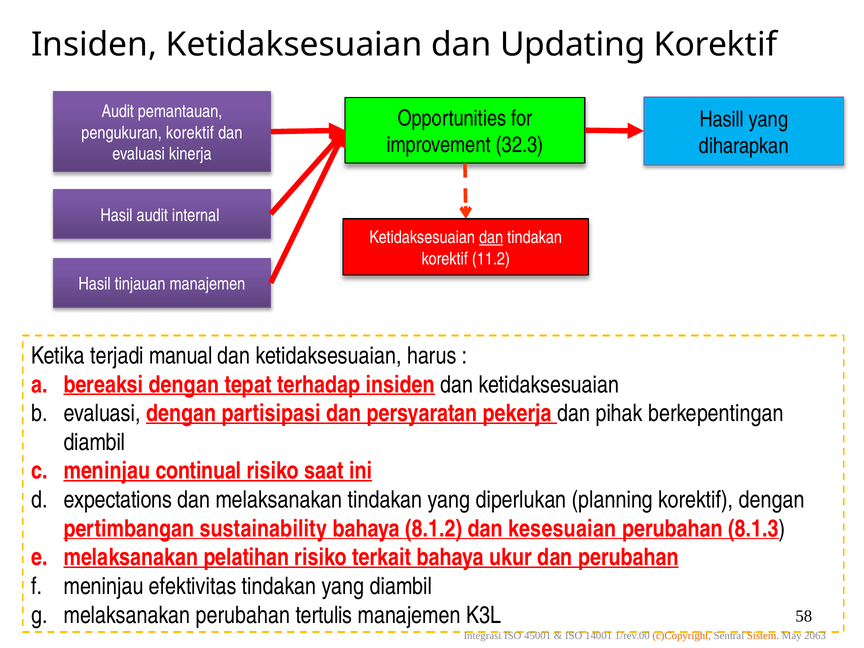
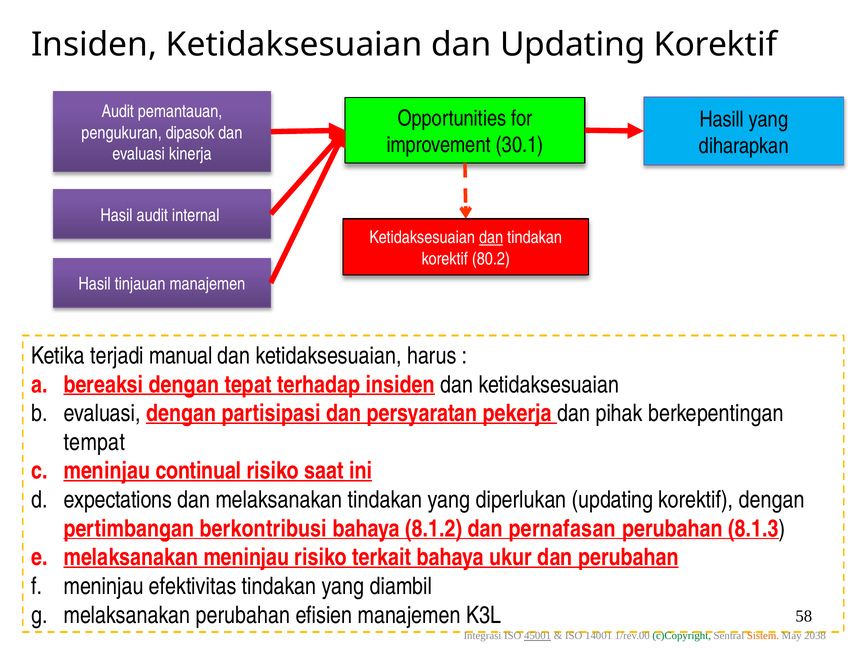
pengukuran korektif: korektif -> dipasok
32.3: 32.3 -> 30.1
11.2: 11.2 -> 80.2
diambil at (94, 442): diambil -> tempat
diperlukan planning: planning -> updating
sustainability: sustainability -> berkontribusi
kesesuaian: kesesuaian -> pernafasan
melaksanakan pelatihan: pelatihan -> meninjau
tertulis: tertulis -> efisien
45001 underline: none -> present
c)Copyright colour: orange -> green
2063: 2063 -> 2038
